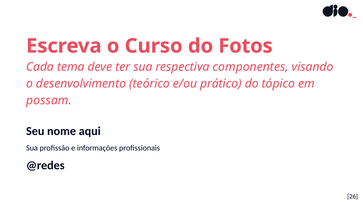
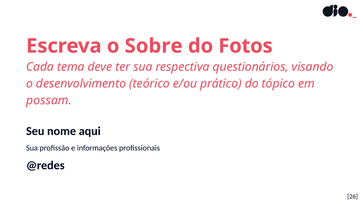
Curso: Curso -> Sobre
componentes: componentes -> questionários
